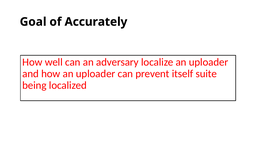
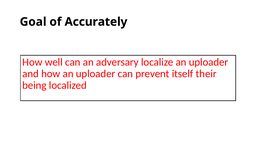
suite: suite -> their
